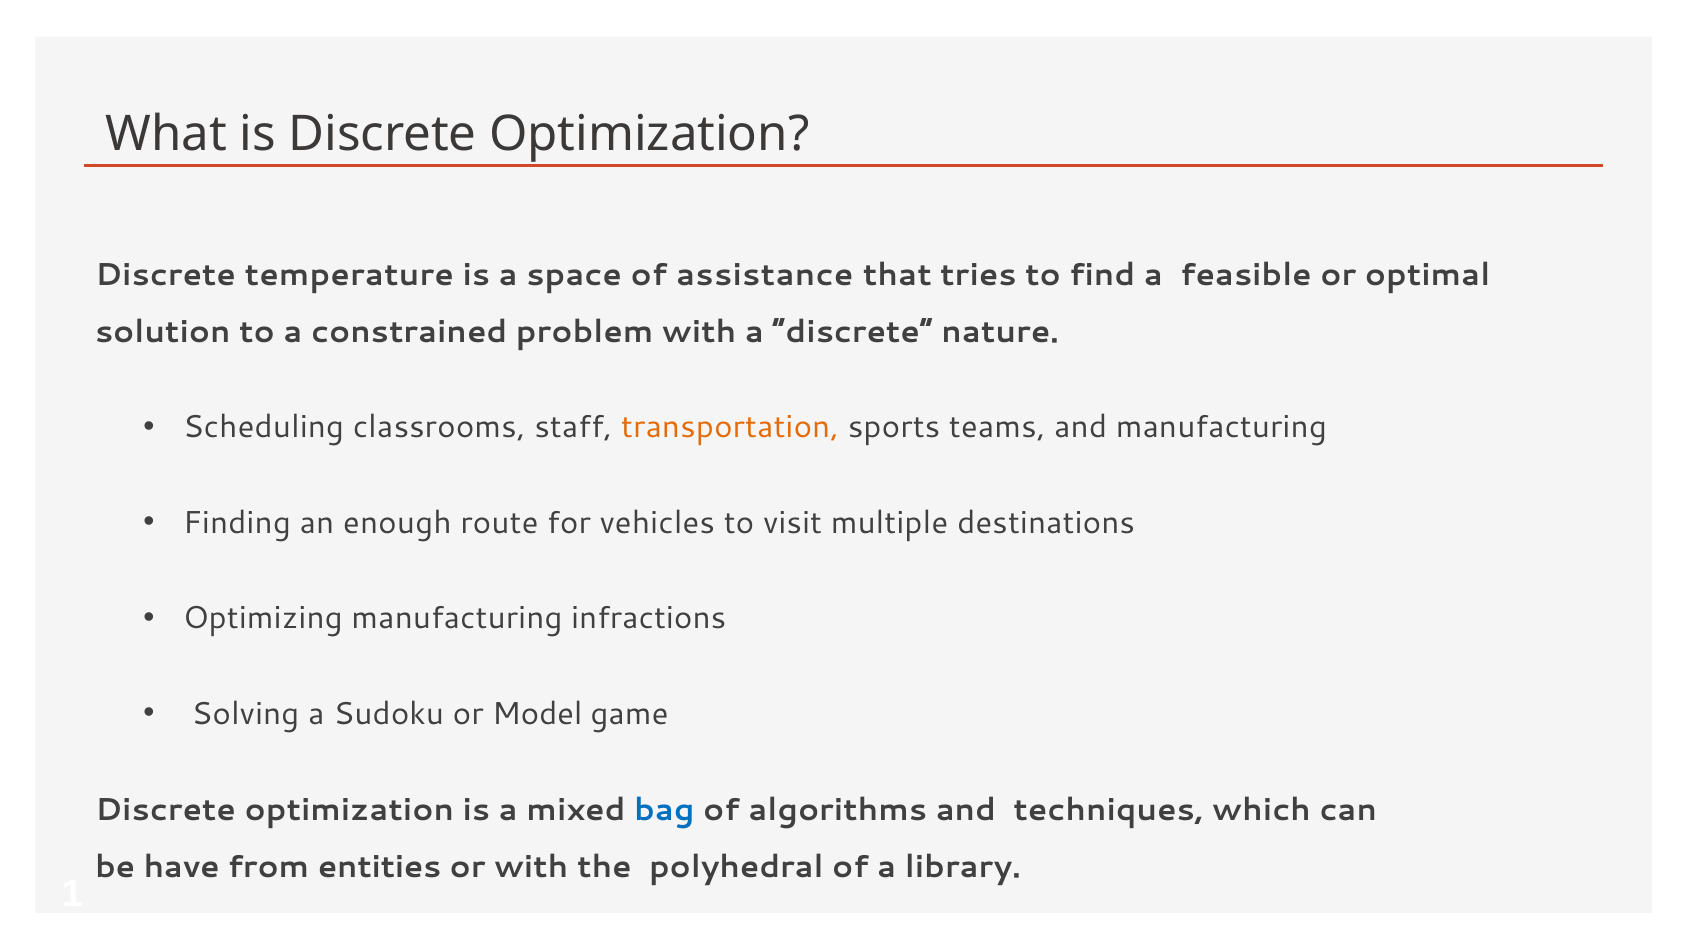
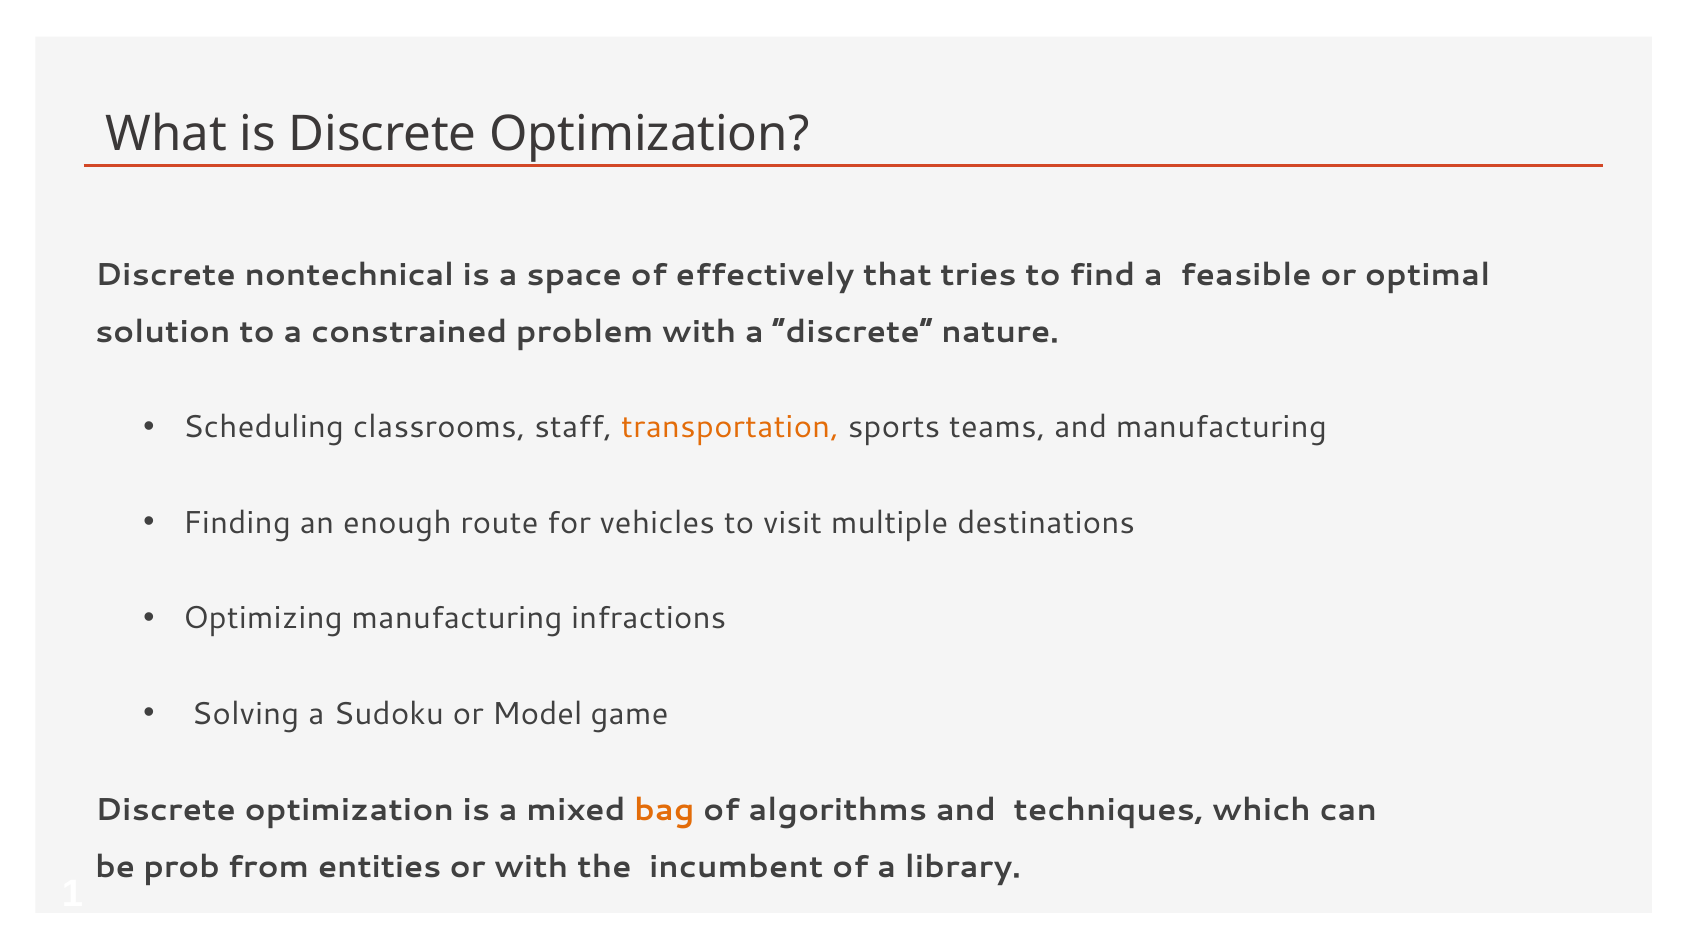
temperature: temperature -> nontechnical
assistance: assistance -> effectively
bag colour: blue -> orange
have: have -> prob
polyhedral: polyhedral -> incumbent
